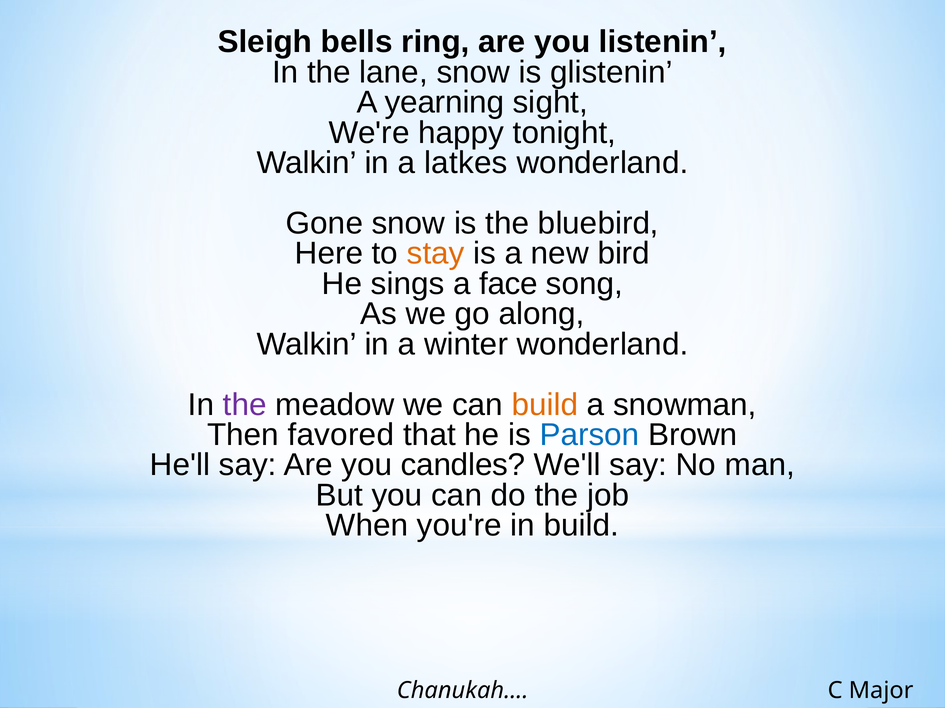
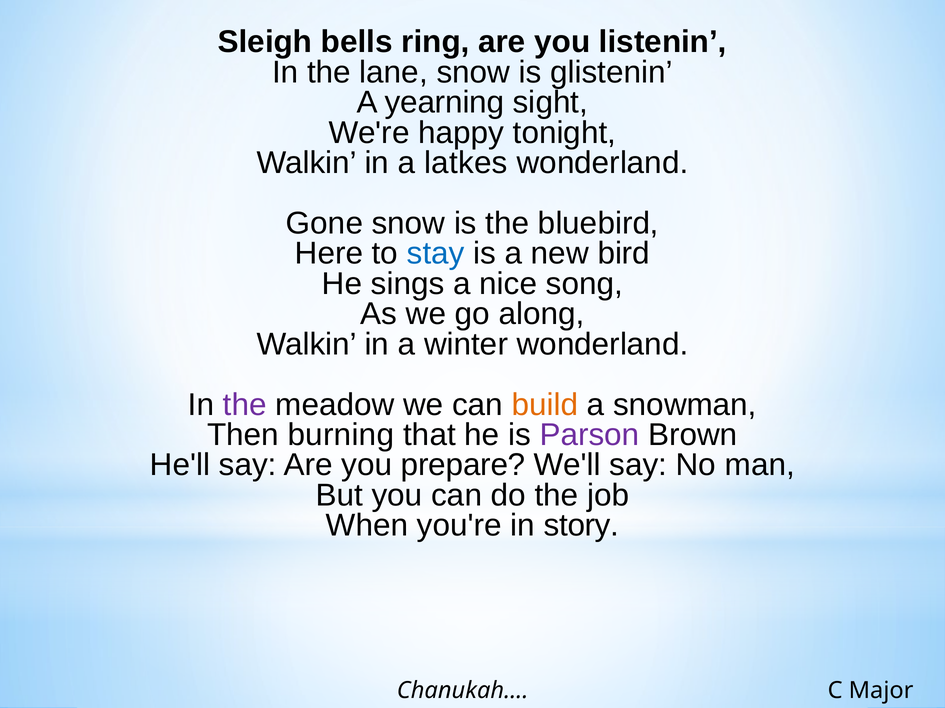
stay colour: orange -> blue
face: face -> nice
favored: favored -> burning
Parson colour: blue -> purple
candles: candles -> prepare
in build: build -> story
